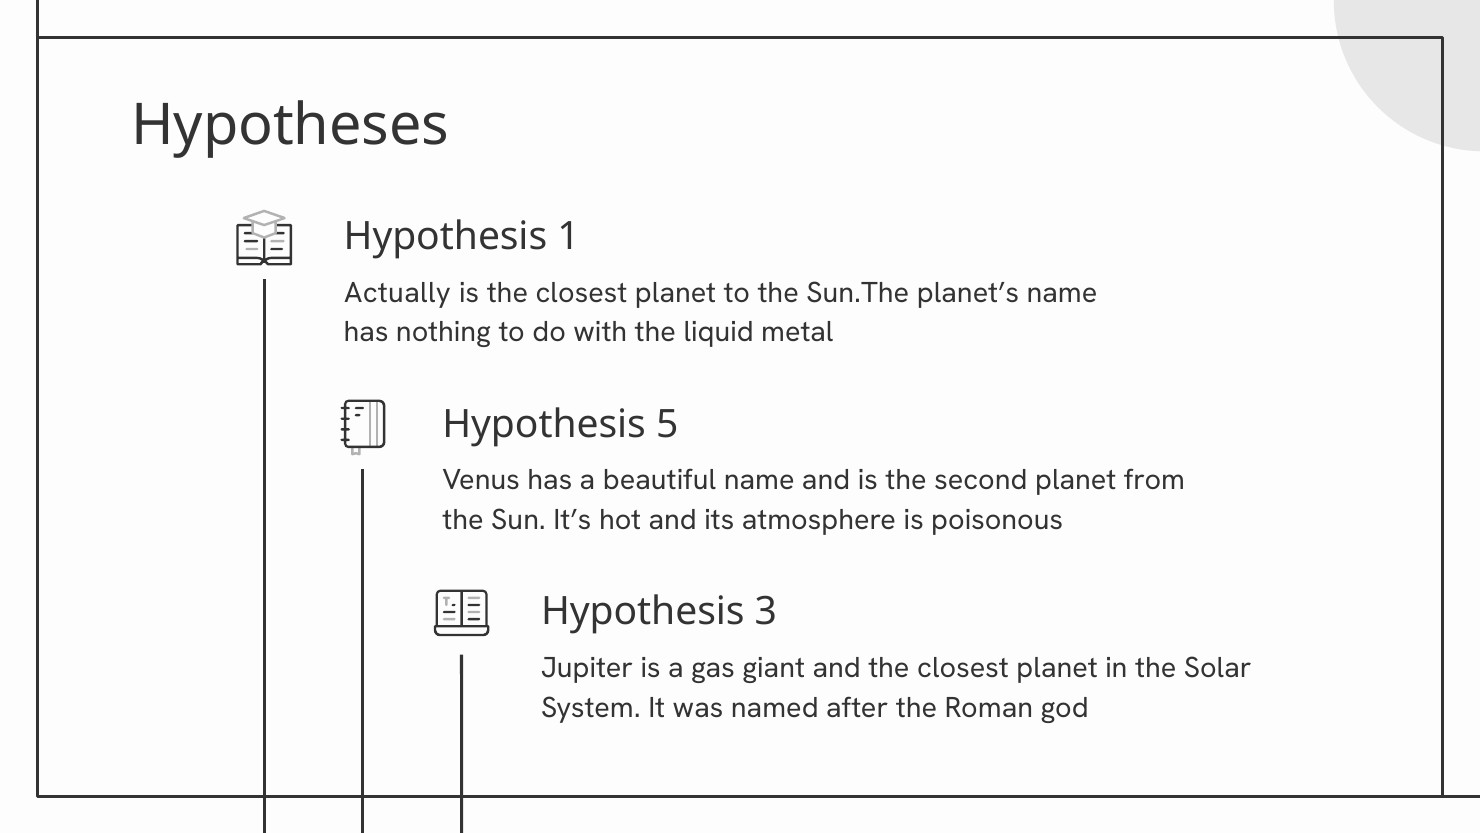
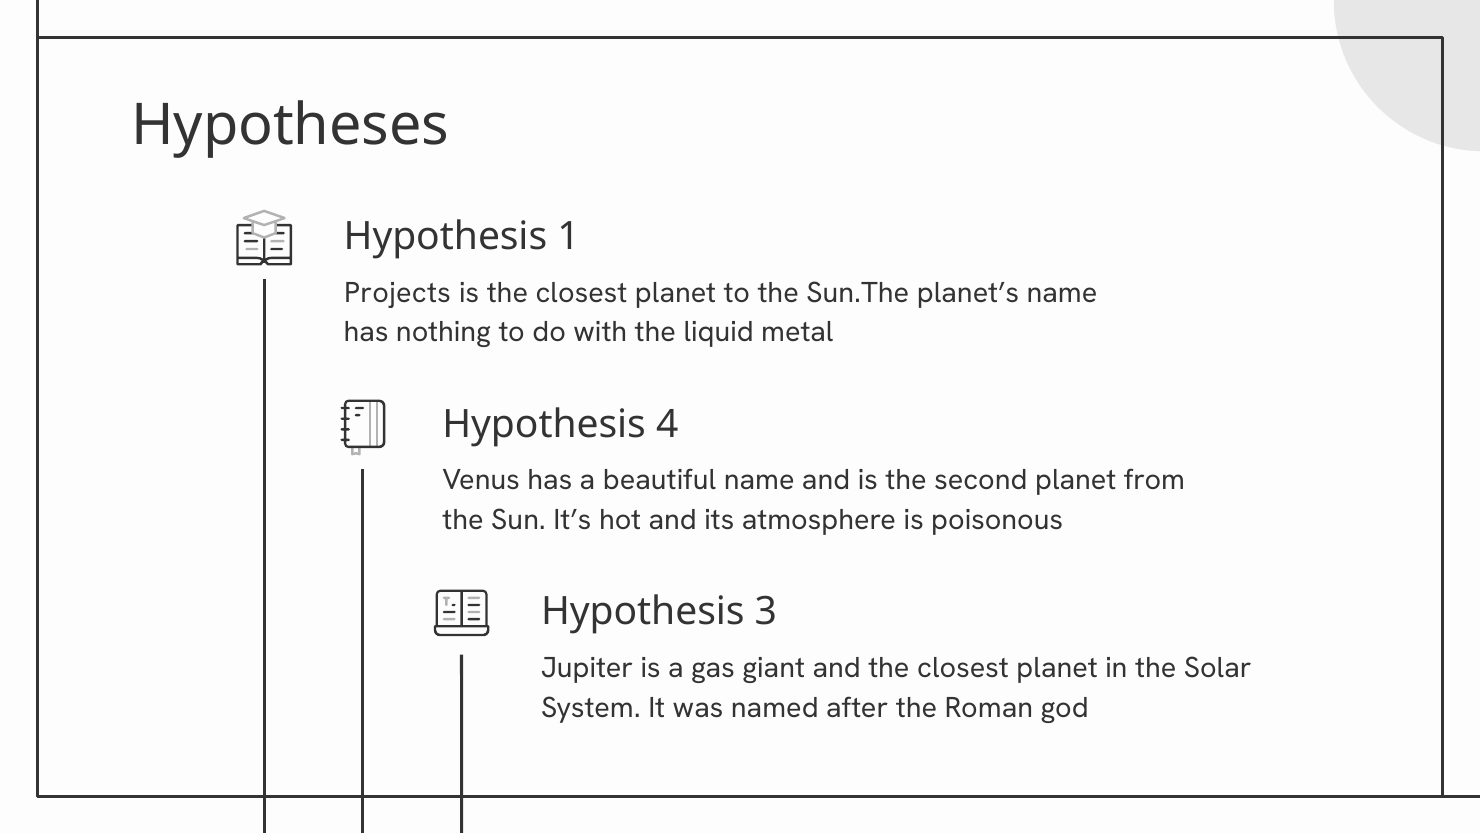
Actually: Actually -> Projects
5: 5 -> 4
